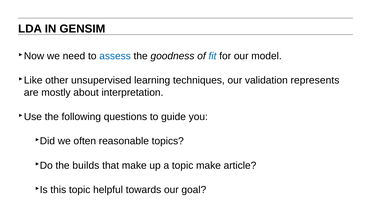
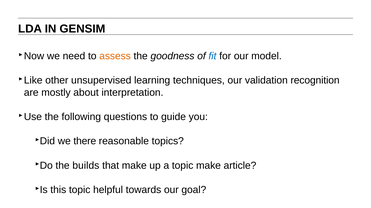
assess colour: blue -> orange
represents: represents -> recognition
often: often -> there
